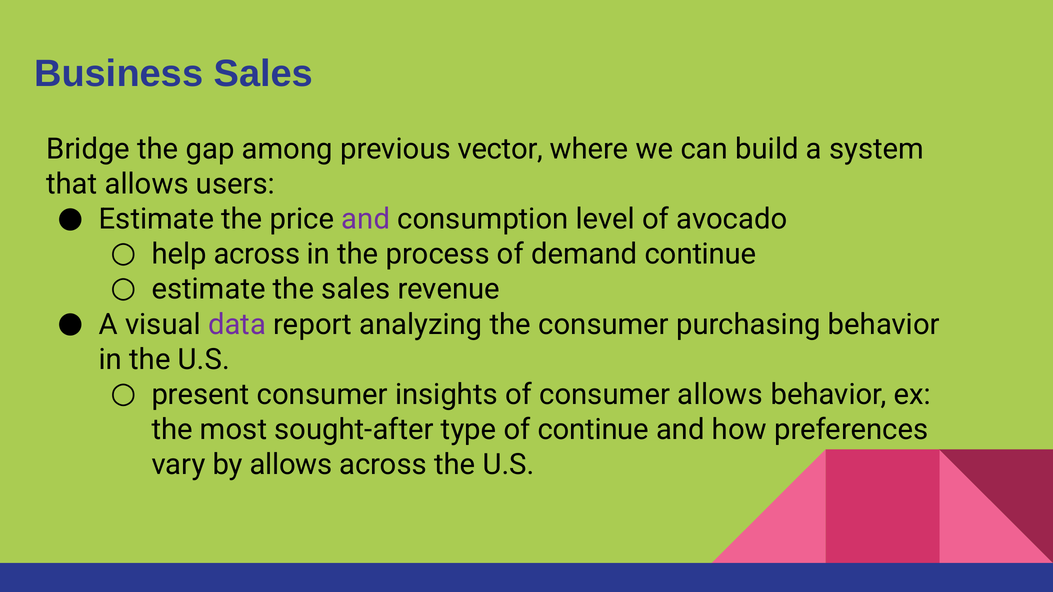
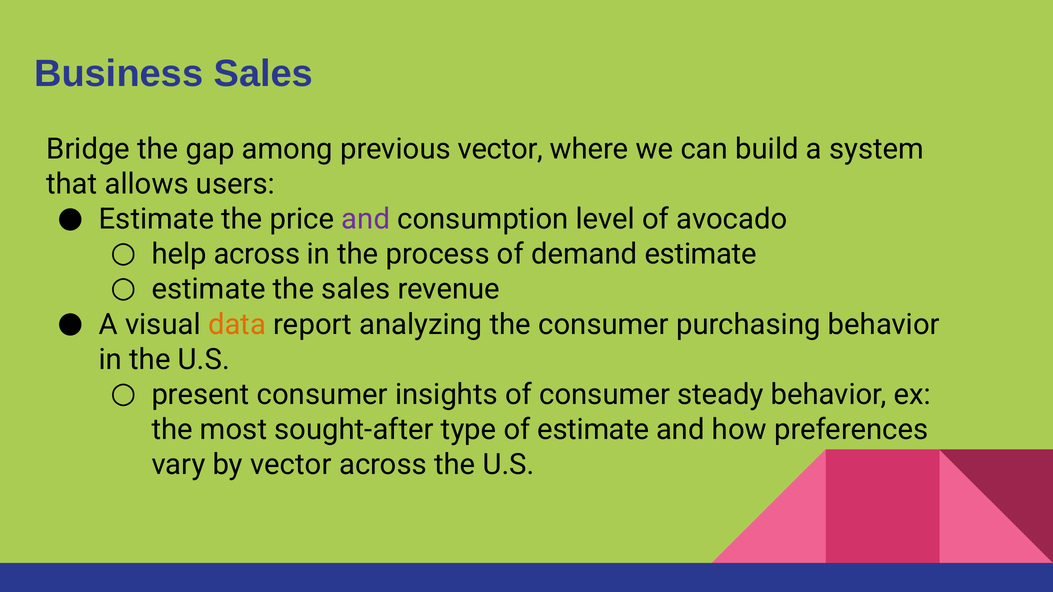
demand continue: continue -> estimate
data colour: purple -> orange
consumer allows: allows -> steady
of continue: continue -> estimate
by allows: allows -> vector
